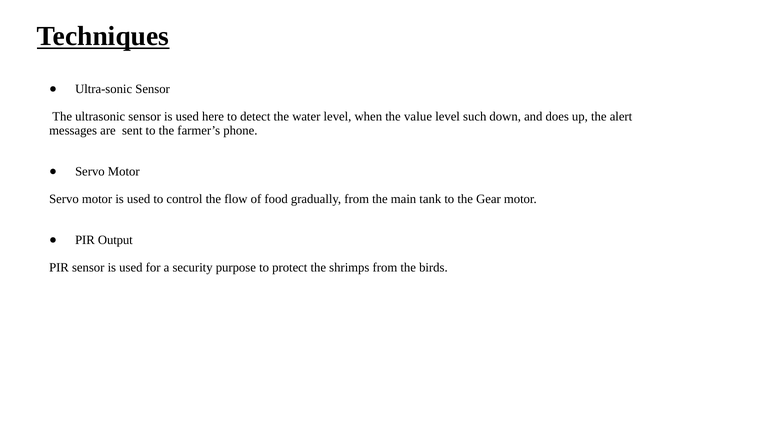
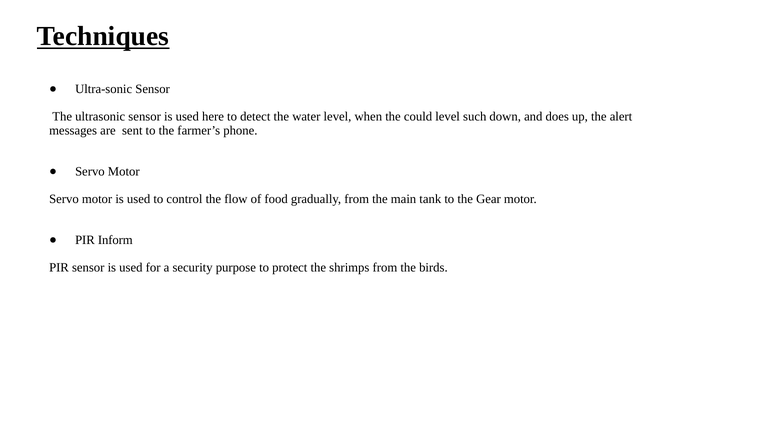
value: value -> could
Output: Output -> Inform
